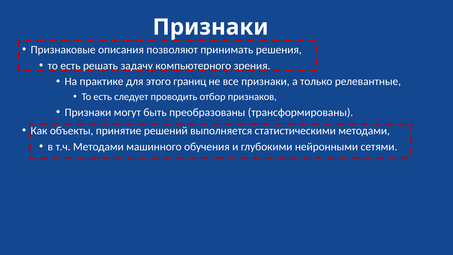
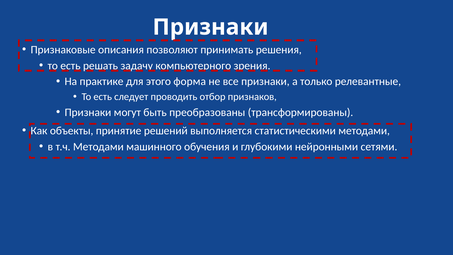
границ: границ -> форма
